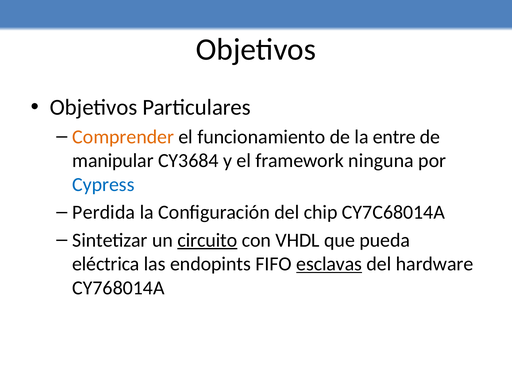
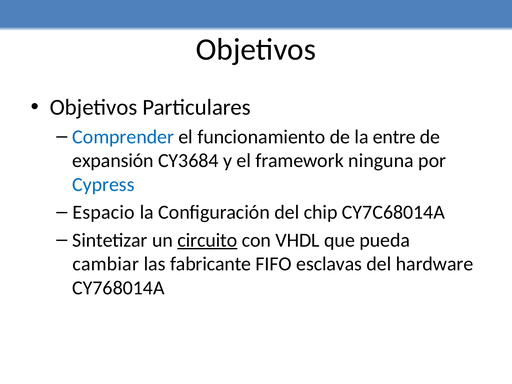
Comprender colour: orange -> blue
manipular: manipular -> expansión
Perdida: Perdida -> Espacio
eléctrica: eléctrica -> cambiar
endopints: endopints -> fabricante
esclavas underline: present -> none
